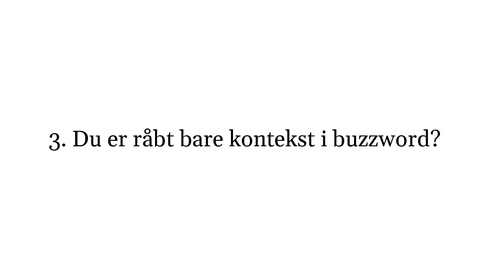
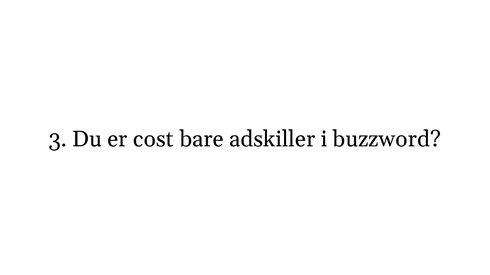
råbt: råbt -> cost
kontekst: kontekst -> adskiller
